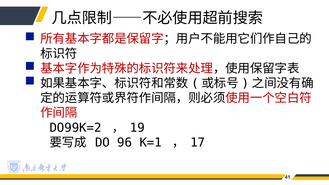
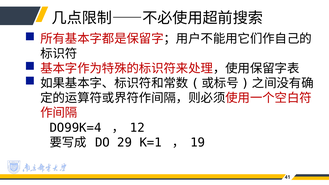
DO99K=2: DO99K=2 -> DO99K=4
19: 19 -> 12
96: 96 -> 29
17: 17 -> 19
